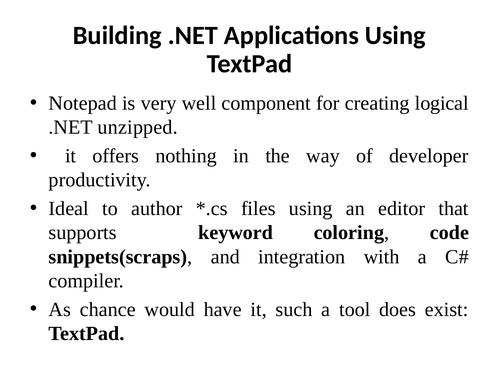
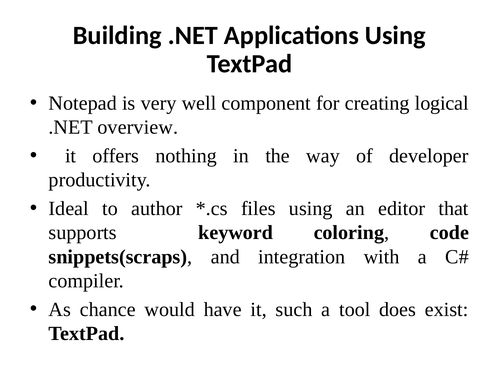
unzipped: unzipped -> overview
